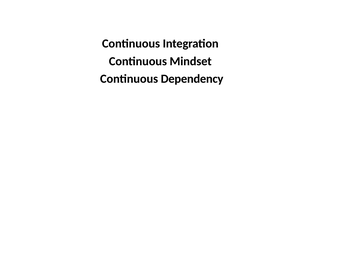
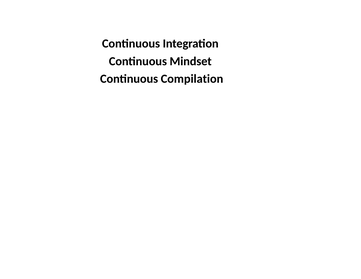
Dependency: Dependency -> Compilation
